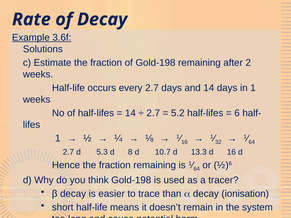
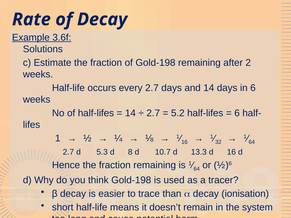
in 1: 1 -> 6
